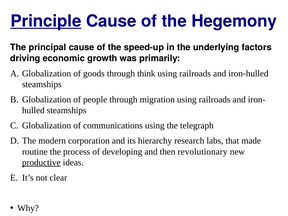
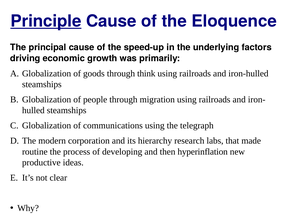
Hegemony: Hegemony -> Eloquence
revolutionary: revolutionary -> hyperinflation
productive underline: present -> none
